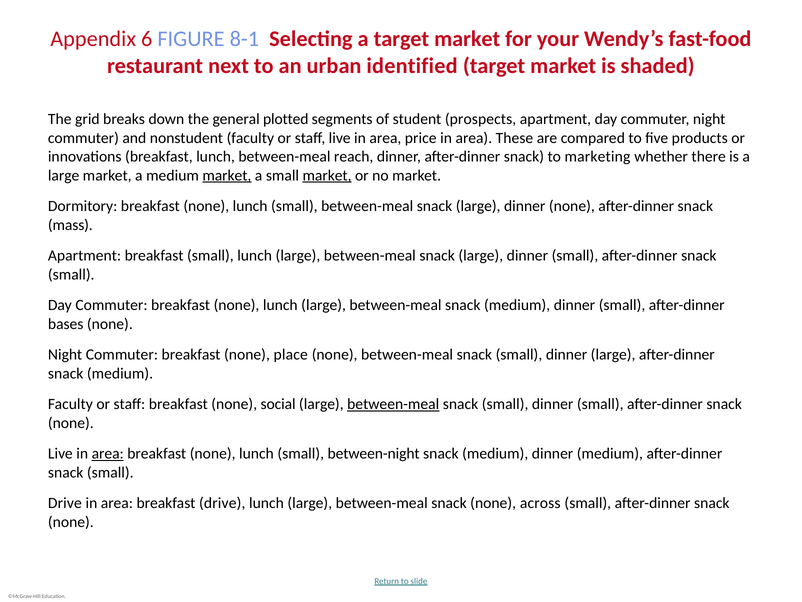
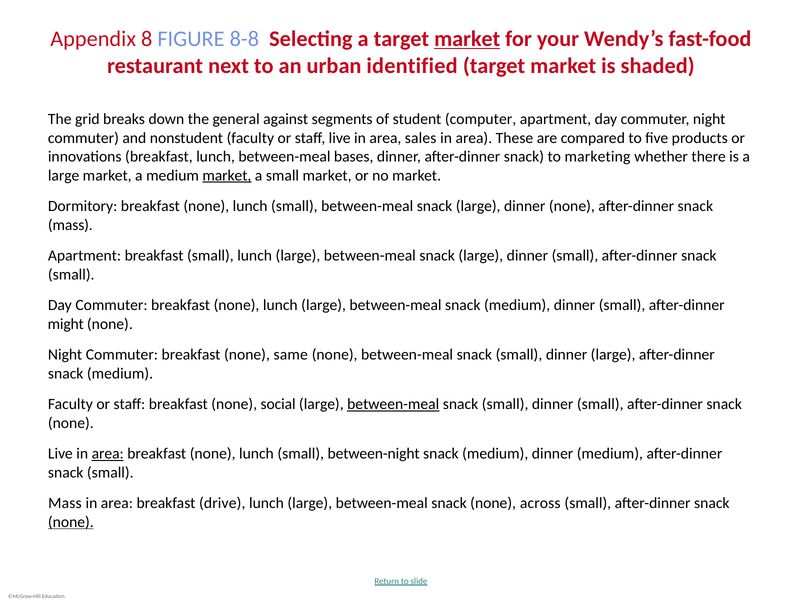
6: 6 -> 8
8-1: 8-1 -> 8-8
market at (467, 39) underline: none -> present
plotted: plotted -> against
prospects: prospects -> computer
price: price -> sales
reach: reach -> bases
market at (327, 175) underline: present -> none
bases: bases -> might
place: place -> same
Drive at (65, 503): Drive -> Mass
none at (71, 522) underline: none -> present
